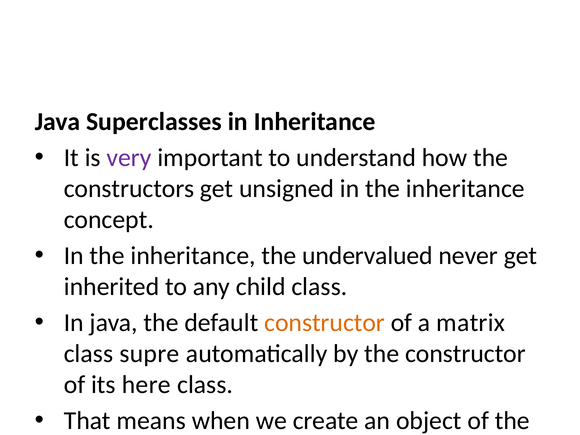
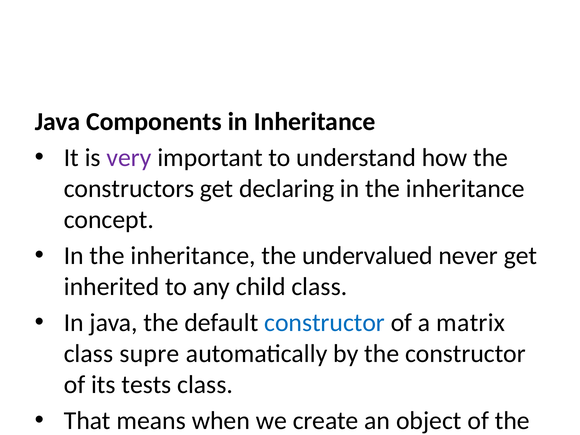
Superclasses: Superclasses -> Components
unsigned: unsigned -> declaring
constructor at (325, 323) colour: orange -> blue
here: here -> tests
